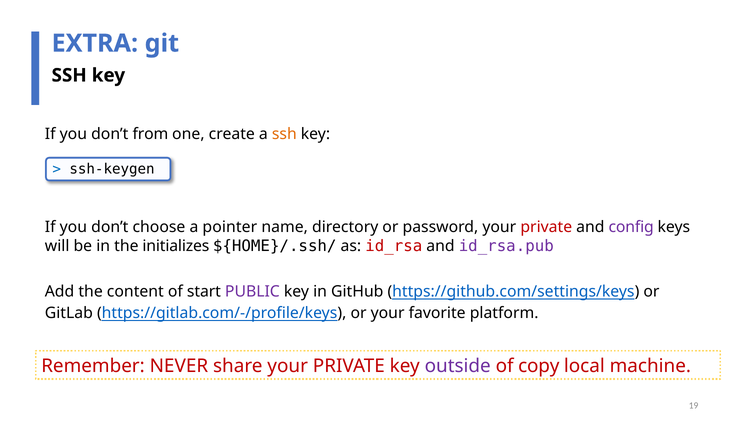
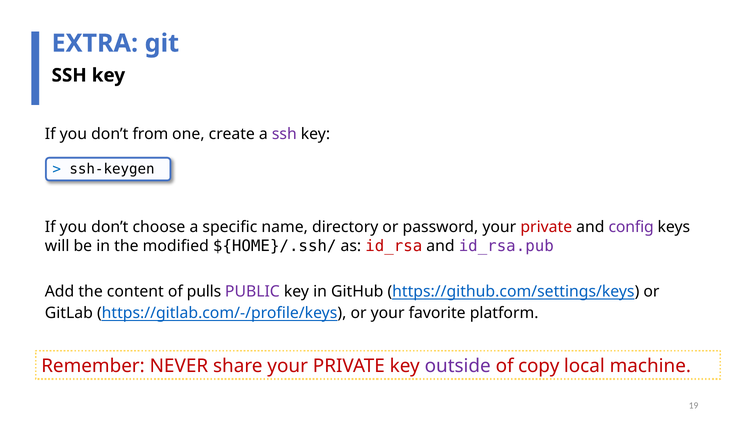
ssh at (284, 134) colour: orange -> purple
pointer: pointer -> specific
initializes: initializes -> modified
start: start -> pulls
